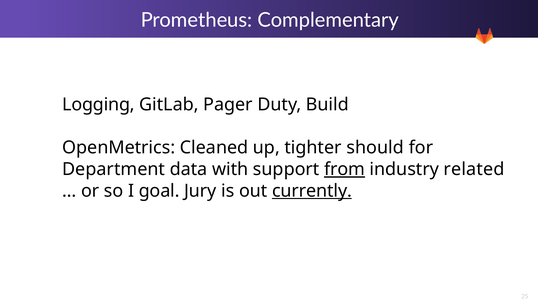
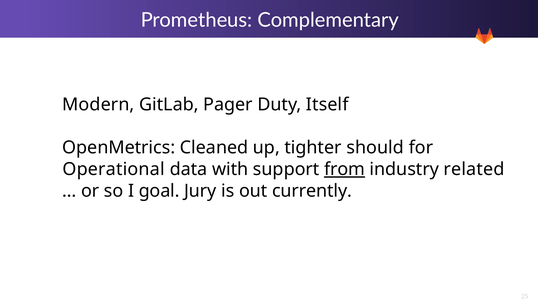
Logging: Logging -> Modern
Build: Build -> Itself
Department: Department -> Operational
currently underline: present -> none
